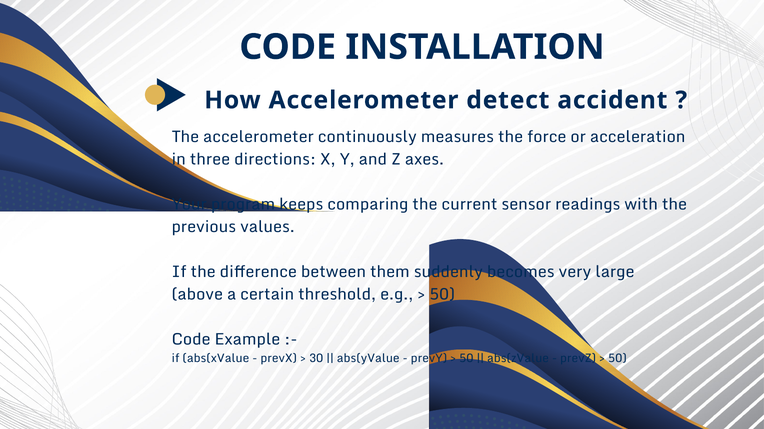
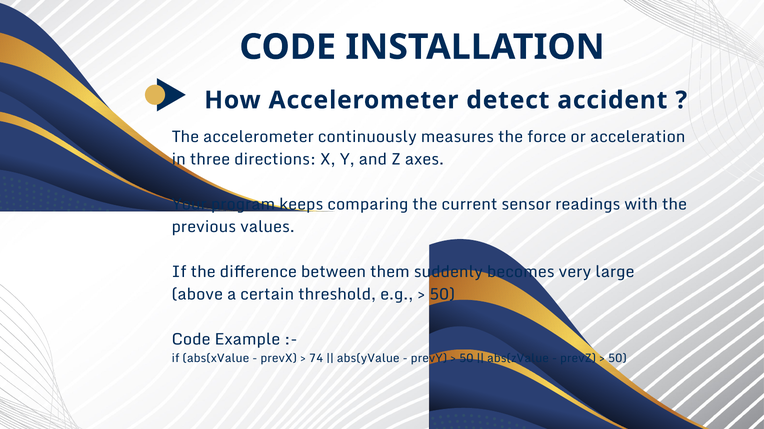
30: 30 -> 74
